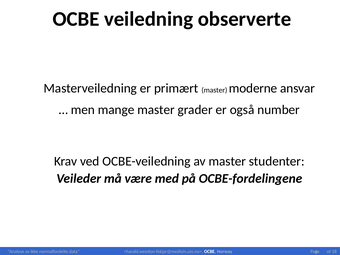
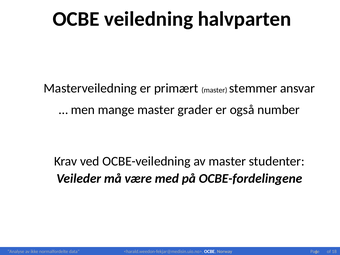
observerte: observerte -> halvparten
moderne: moderne -> stemmer
